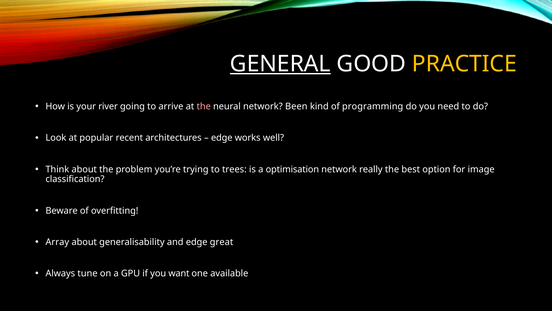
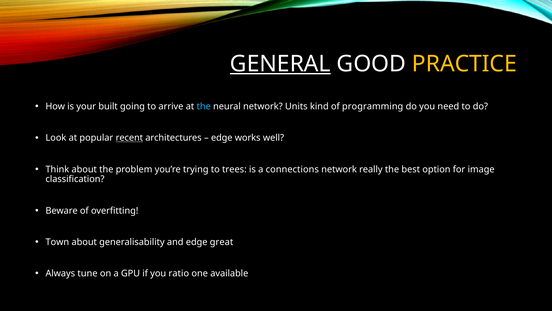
river: river -> built
the at (204, 106) colour: pink -> light blue
Been: Been -> Units
recent underline: none -> present
optimisation: optimisation -> connections
Array: Array -> Town
want: want -> ratio
